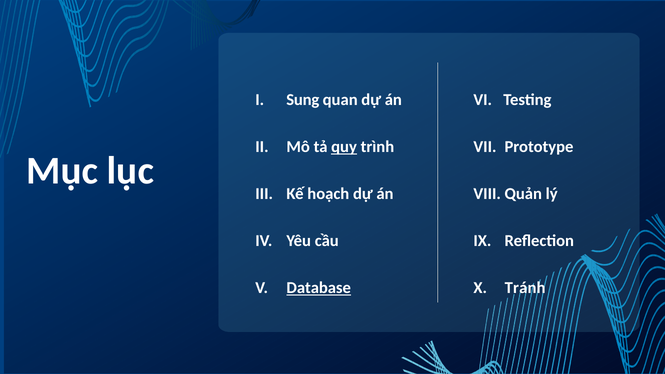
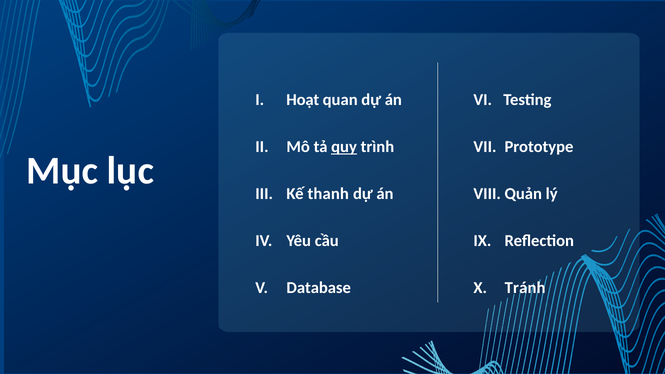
Sung: Sung -> Hoạt
hoạch: hoạch -> thanh
Database underline: present -> none
